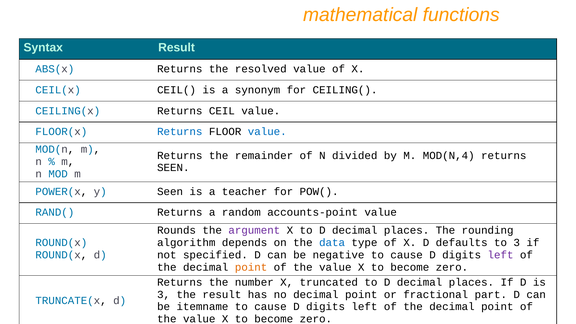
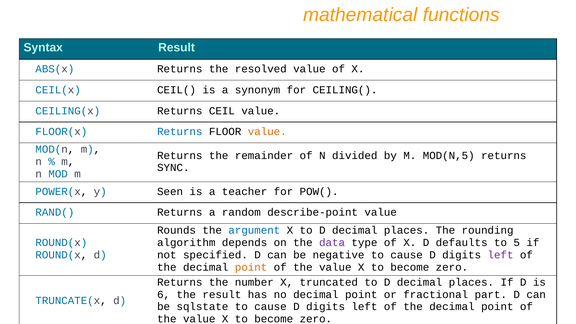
value at (267, 132) colour: blue -> orange
MOD(N,4: MOD(N,4 -> MOD(N,5
SEEN at (173, 168): SEEN -> SYNC
accounts-point: accounts-point -> describe-point
argument colour: purple -> blue
data colour: blue -> purple
to 3: 3 -> 5
3 at (164, 294): 3 -> 6
itemname: itemname -> sqlstate
